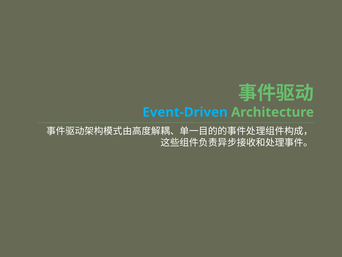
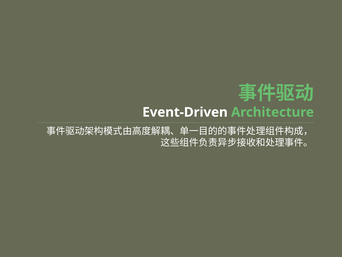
Event-Driven colour: light blue -> white
